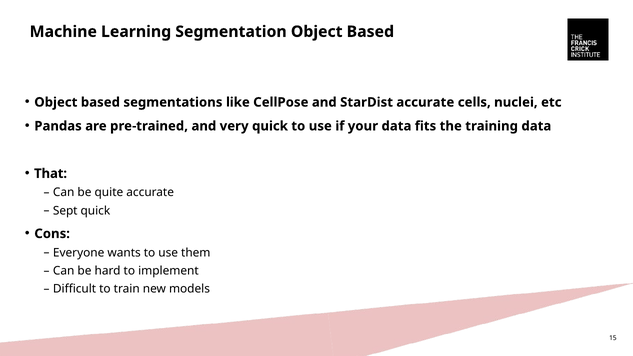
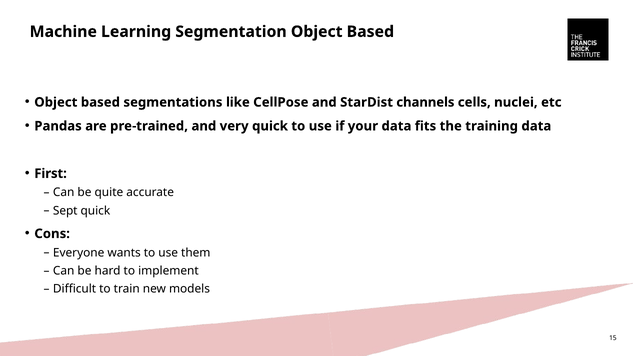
StarDist accurate: accurate -> channels
That: That -> First
